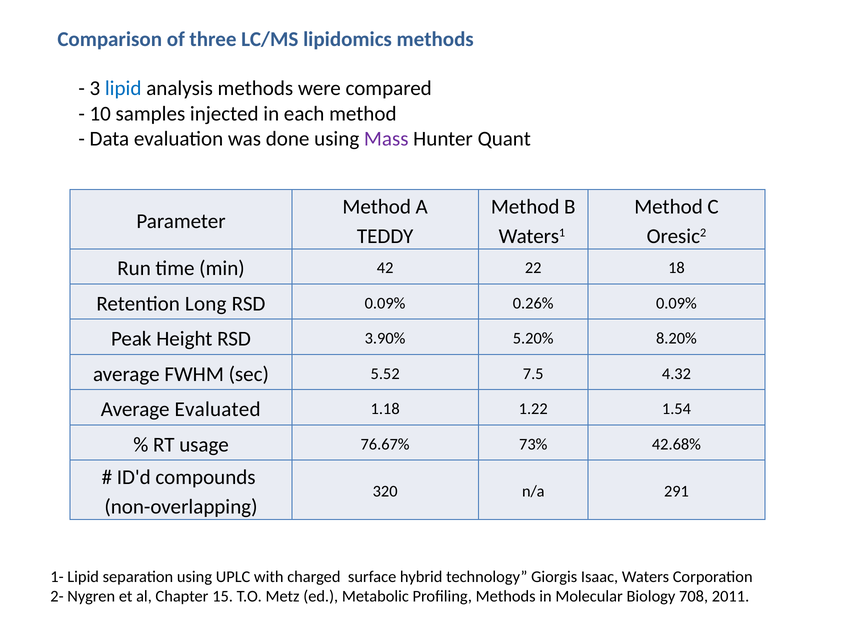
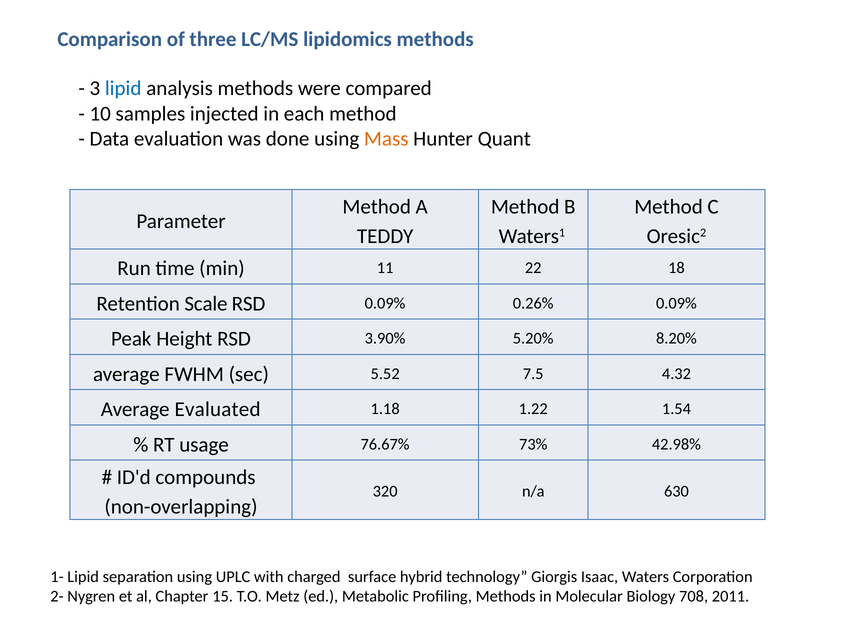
Mass colour: purple -> orange
42: 42 -> 11
Long: Long -> Scale
42.68%: 42.68% -> 42.98%
291: 291 -> 630
